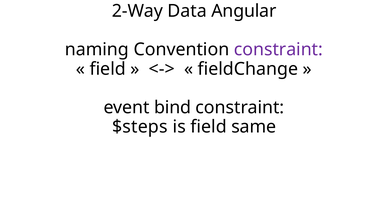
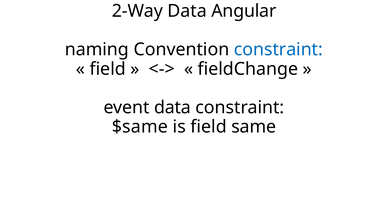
constraint at (278, 49) colour: purple -> blue
event bind: bind -> data
$steps: $steps -> $same
